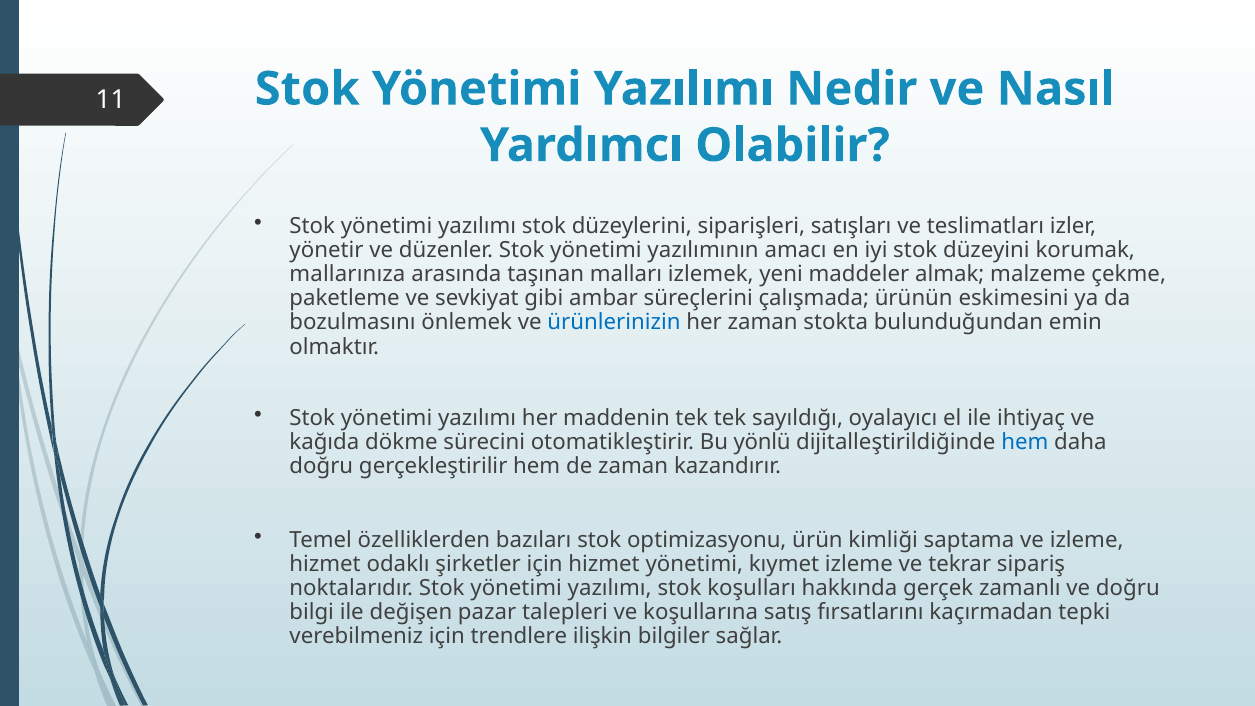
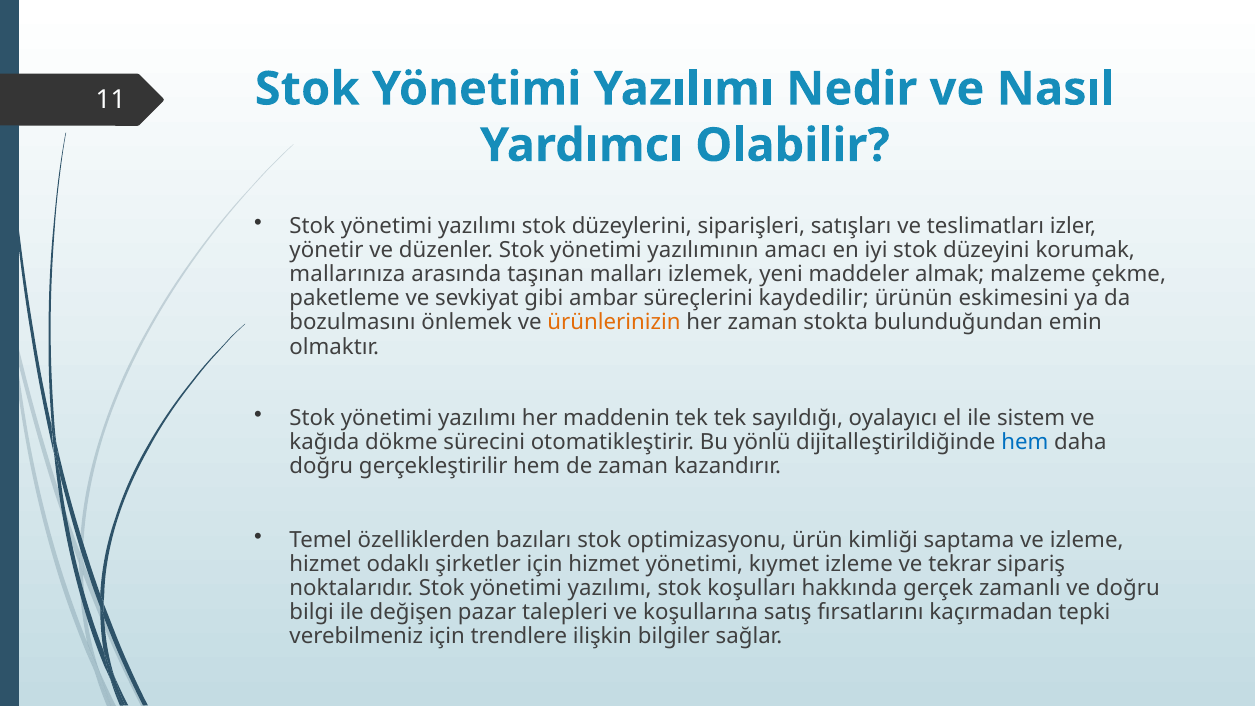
çalışmada: çalışmada -> kaydedilir
ürünlerinizin colour: blue -> orange
ihtiyaç: ihtiyaç -> sistem
